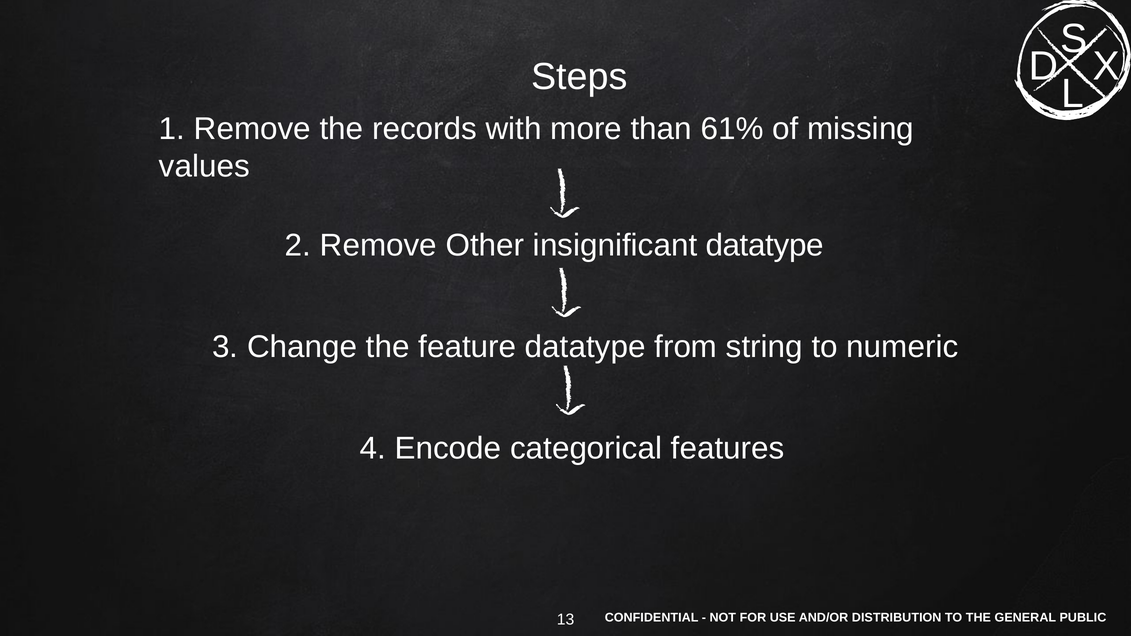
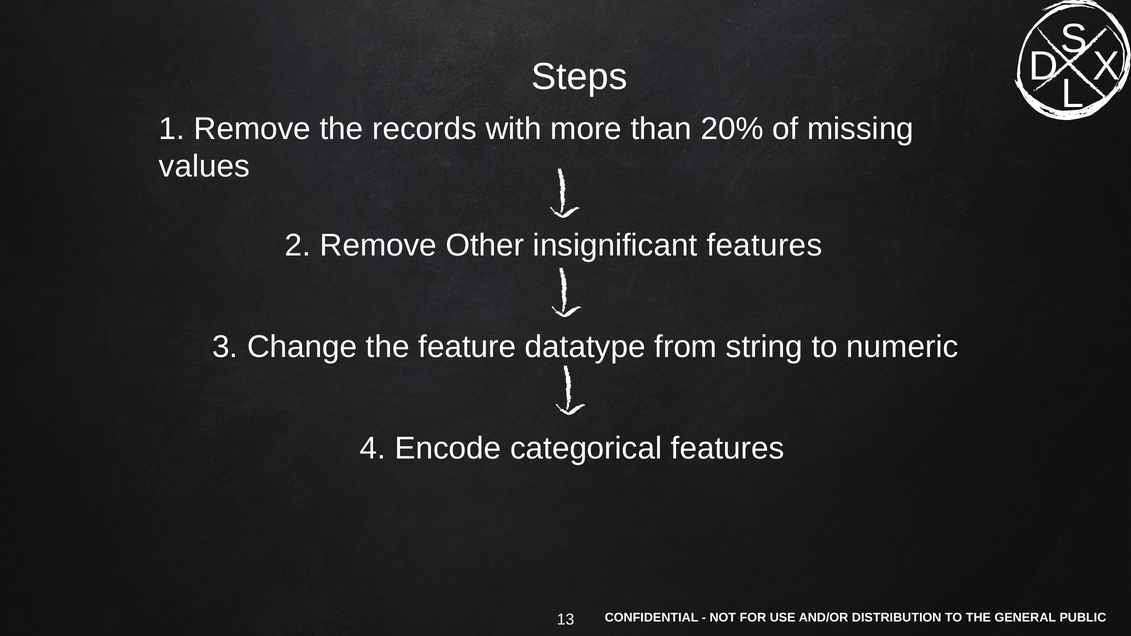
61%: 61% -> 20%
insignificant datatype: datatype -> features
